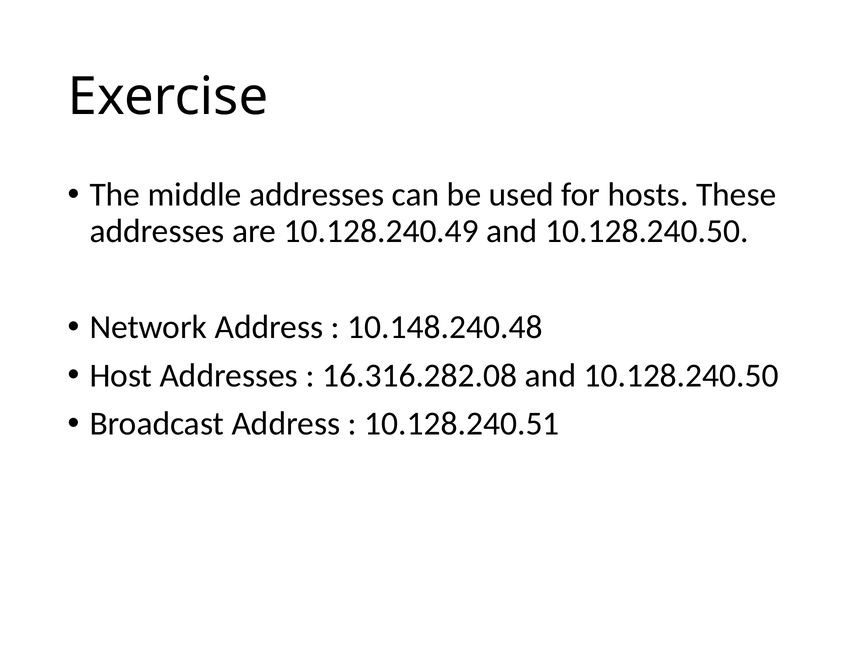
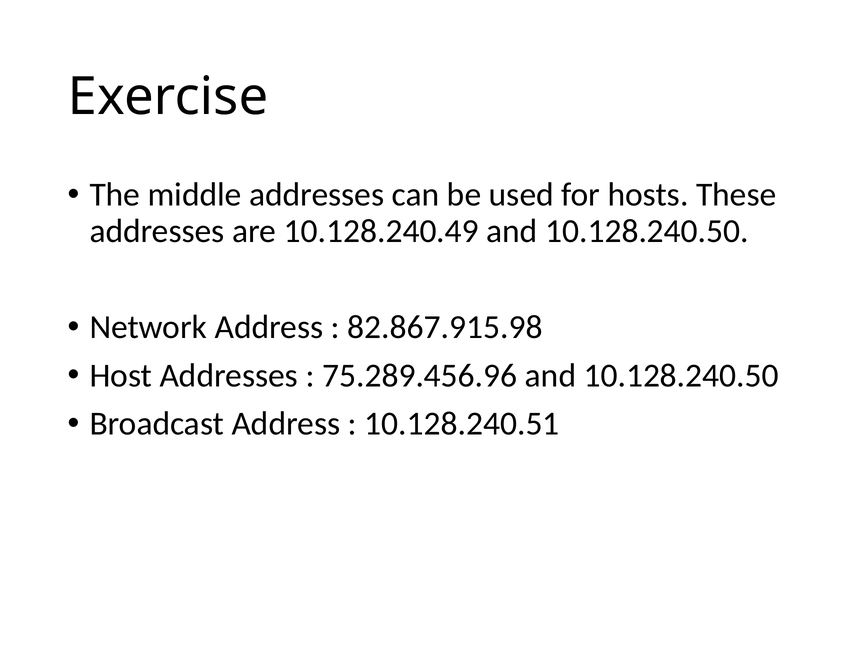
10.148.240.48: 10.148.240.48 -> 82.867.915.98
16.316.282.08: 16.316.282.08 -> 75.289.456.96
